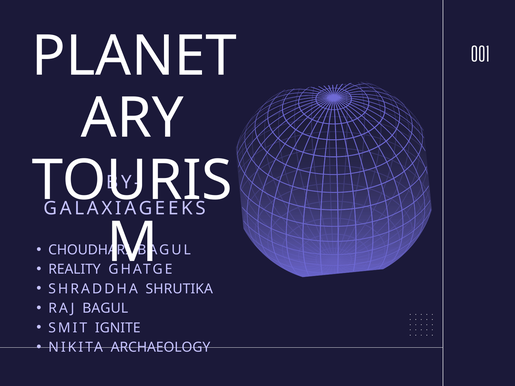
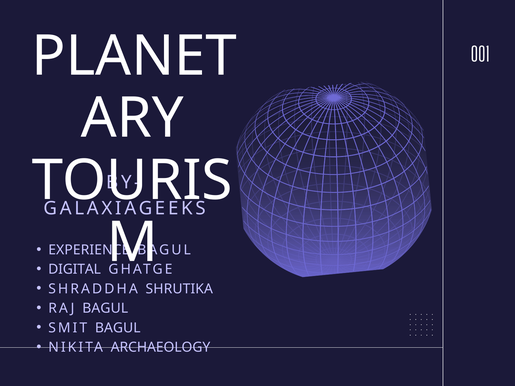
CHOUDHARI: CHOUDHARI -> EXPERIENCE
REALITY: REALITY -> DIGITAL
SMIT IGNITE: IGNITE -> BAGUL
